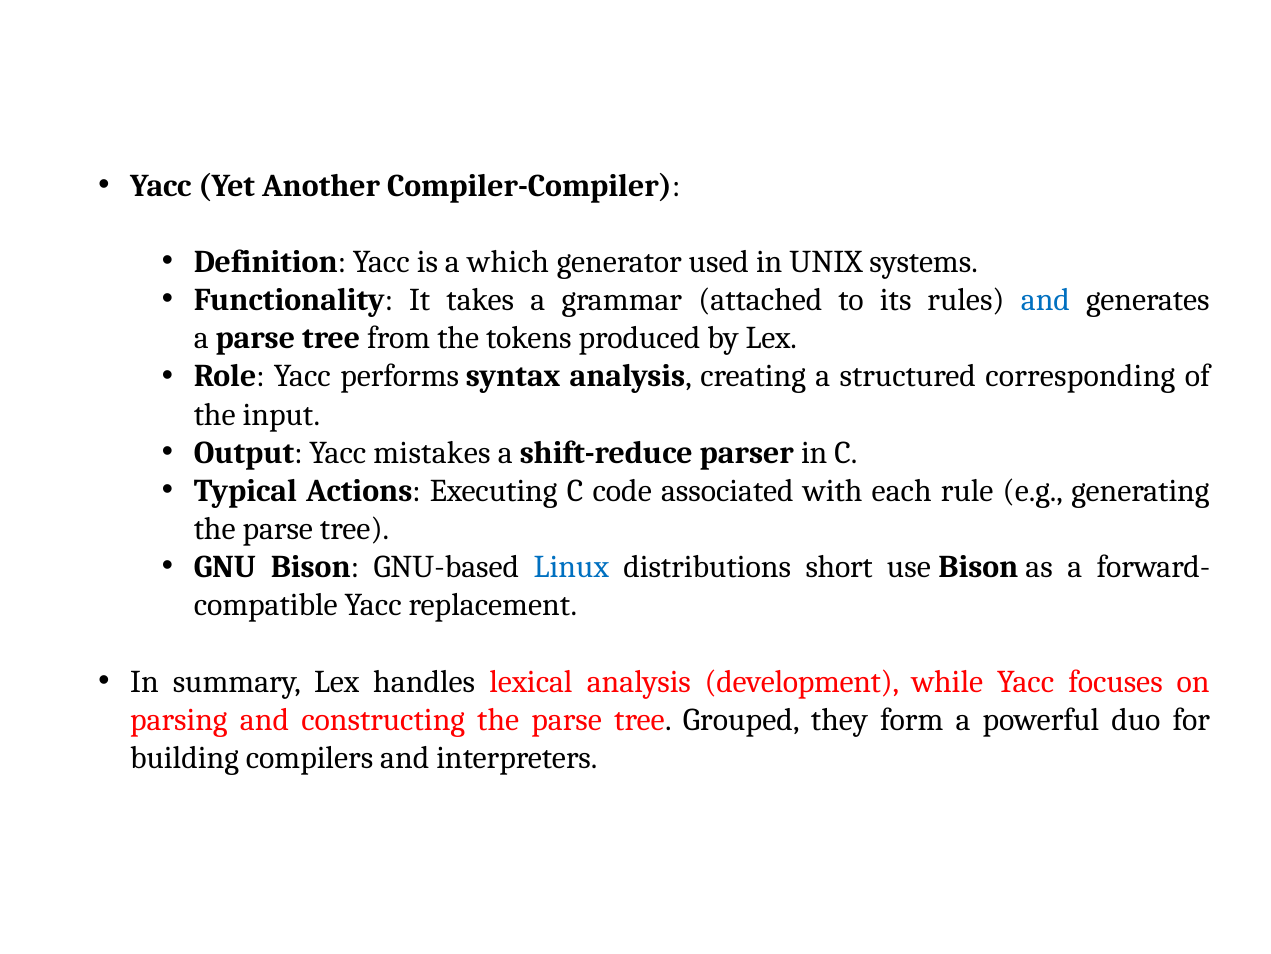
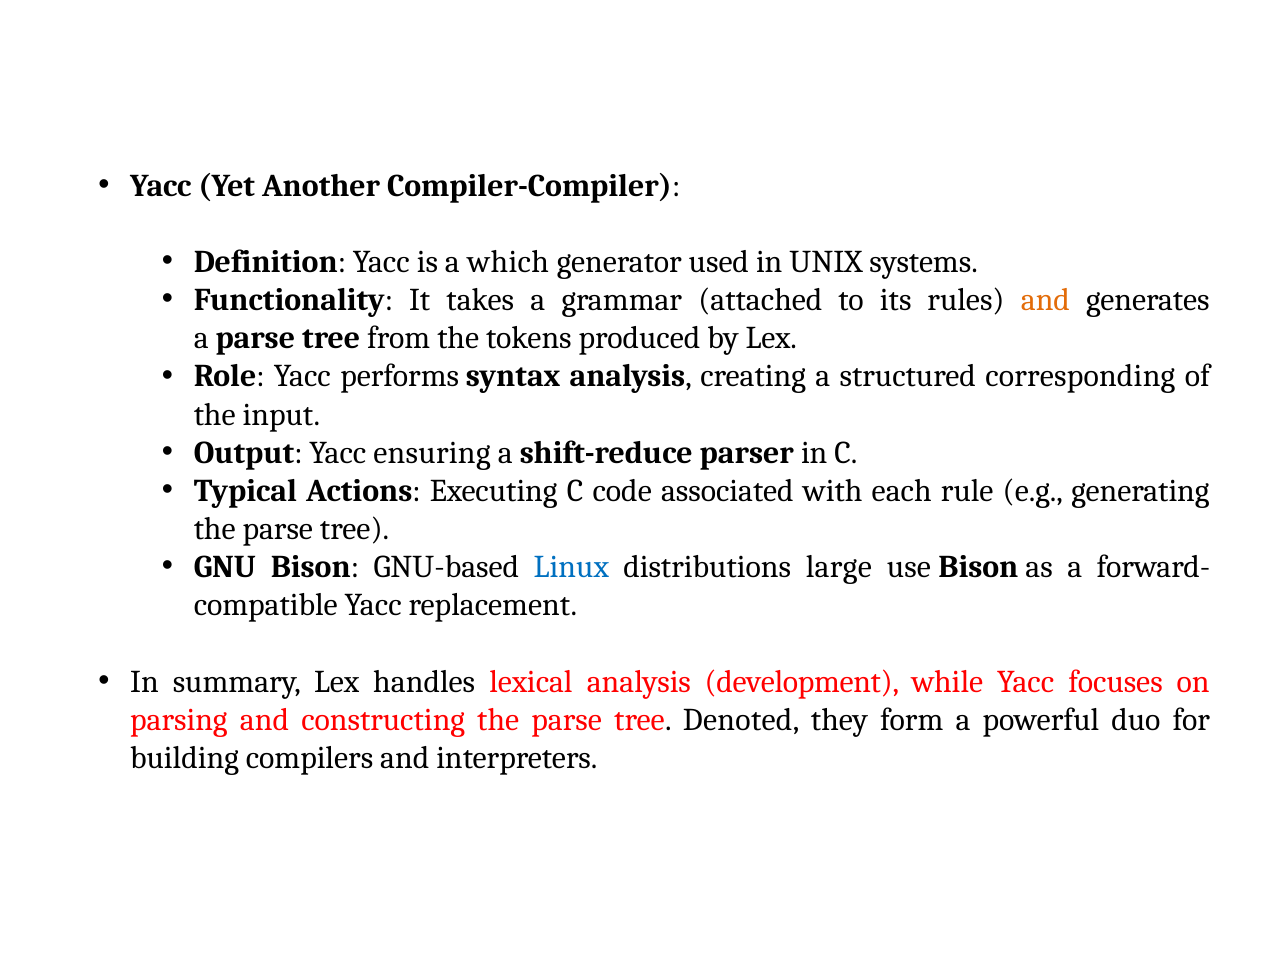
and at (1045, 300) colour: blue -> orange
mistakes: mistakes -> ensuring
short: short -> large
Grouped: Grouped -> Denoted
